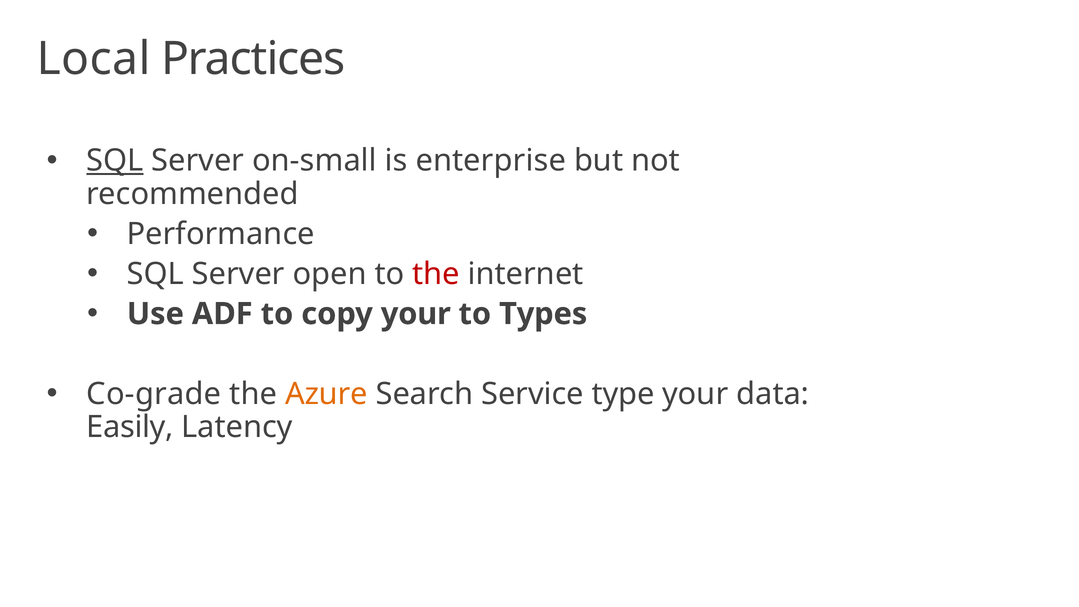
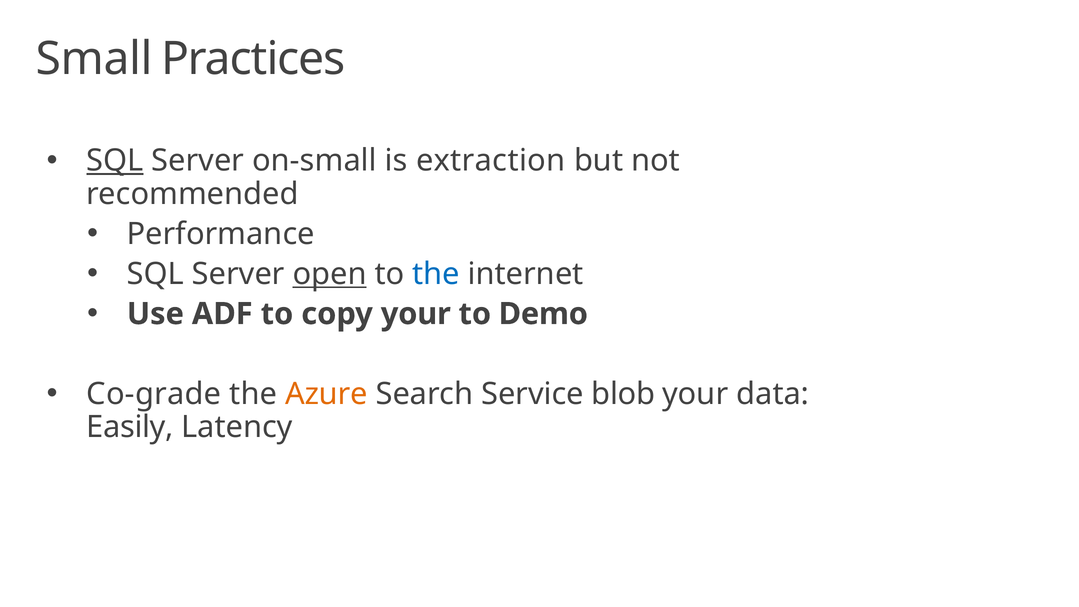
Local: Local -> Small
enterprise: enterprise -> extraction
open underline: none -> present
the at (436, 274) colour: red -> blue
Types: Types -> Demo
type: type -> blob
